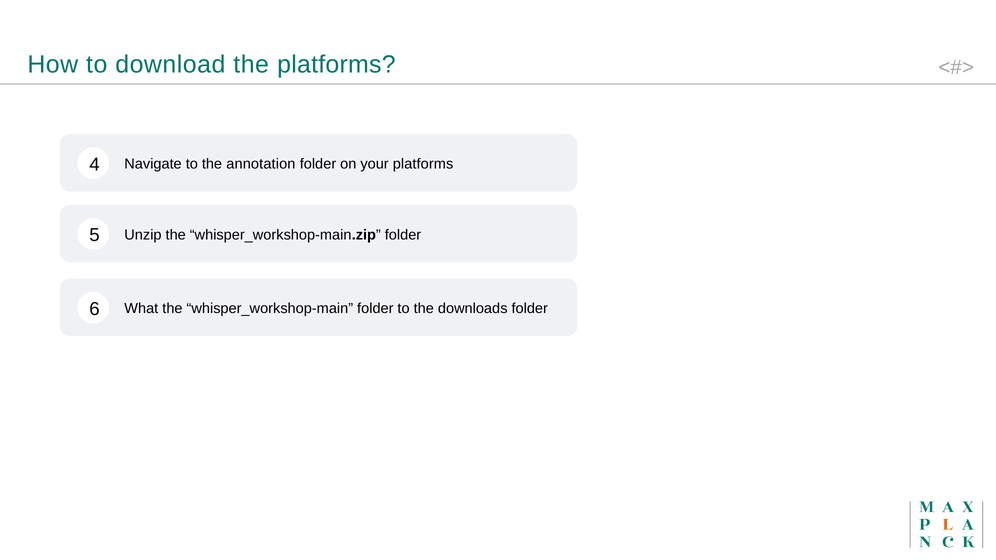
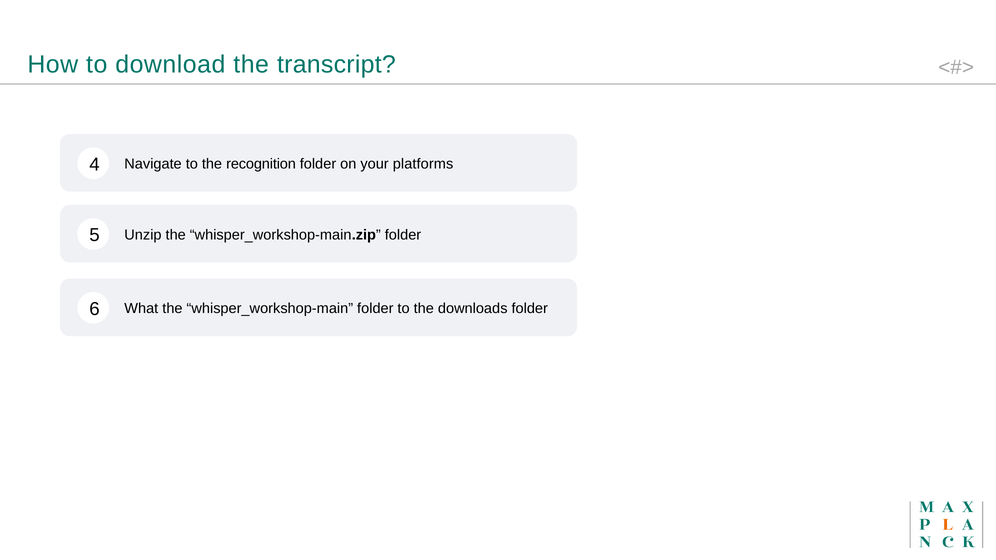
the platforms: platforms -> transcript
annotation: annotation -> recognition
